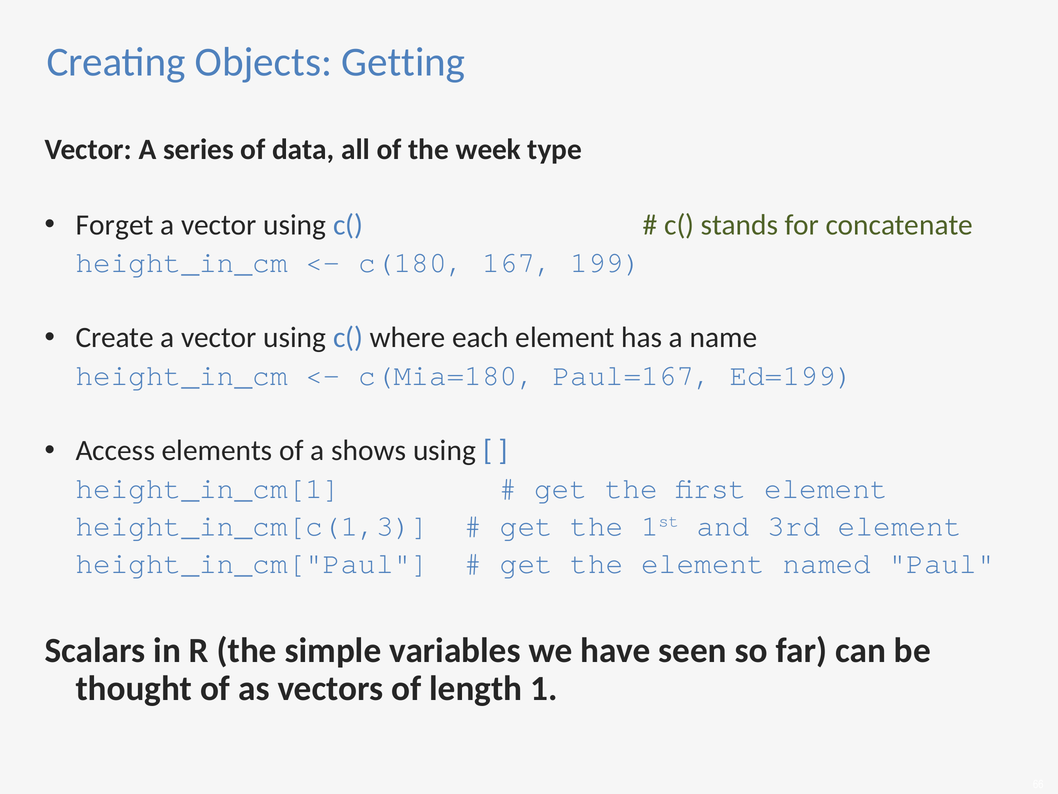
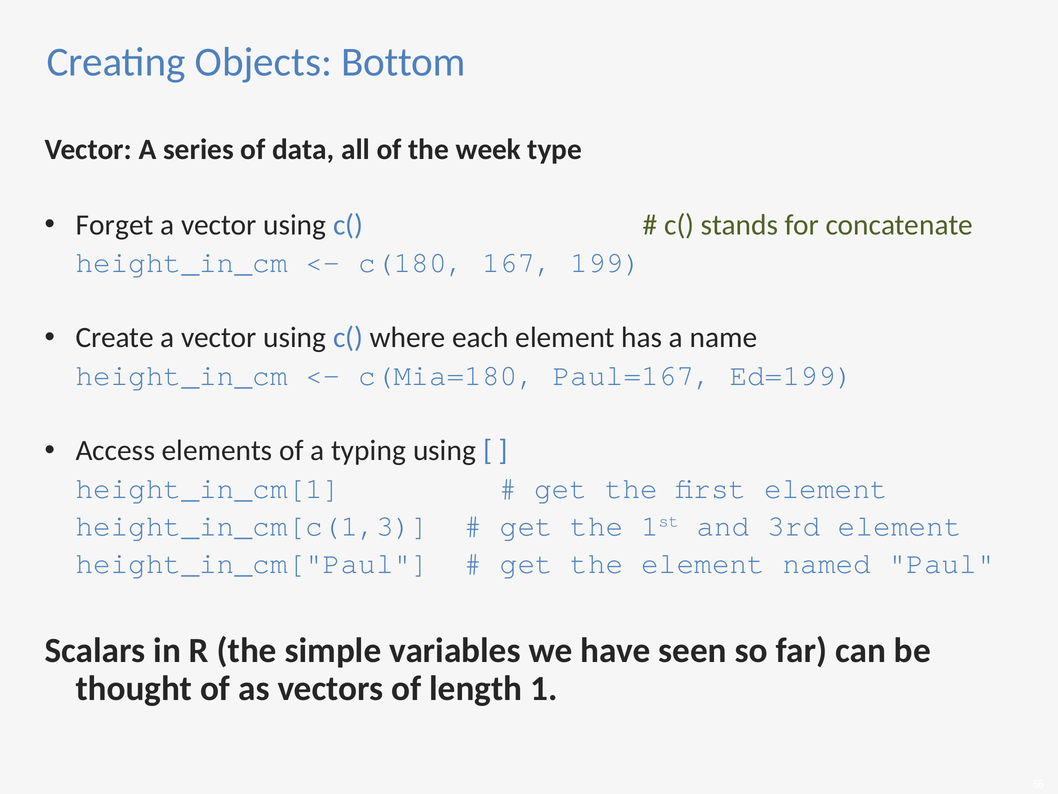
Getting: Getting -> Bottom
shows: shows -> typing
